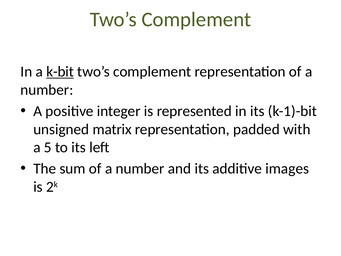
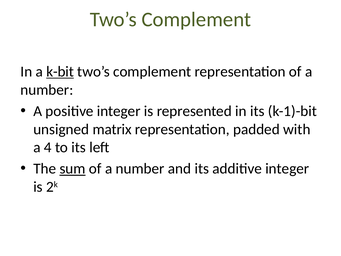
5: 5 -> 4
sum underline: none -> present
additive images: images -> integer
